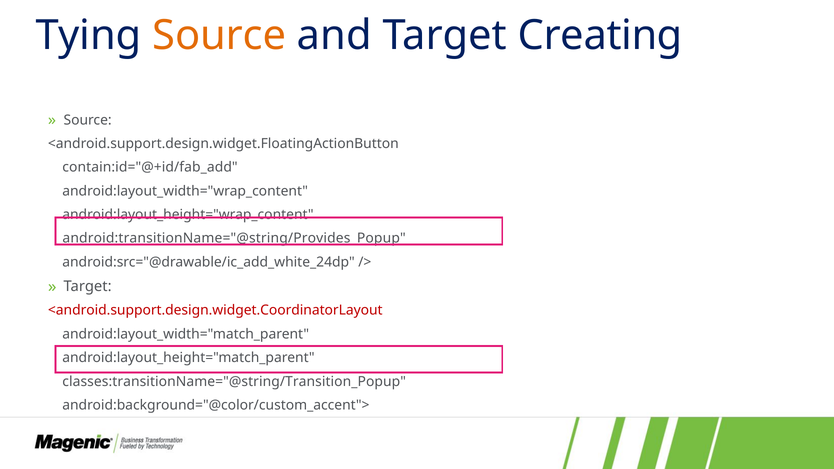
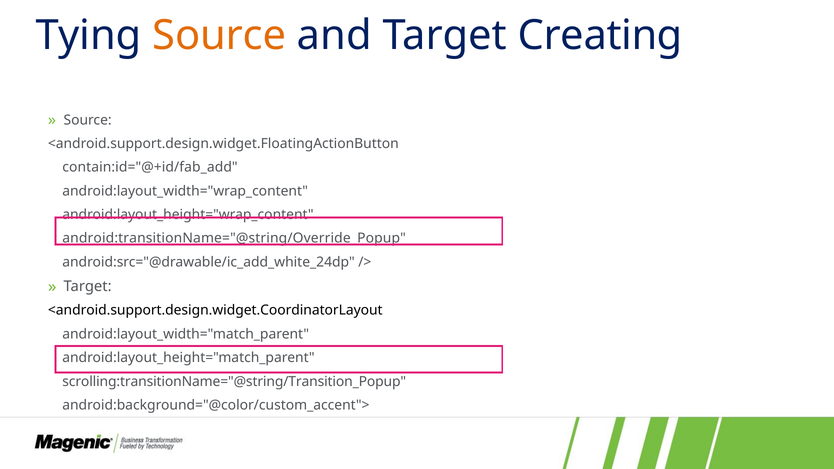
android:transitionName="@string/Provides_Popup: android:transitionName="@string/Provides_Popup -> android:transitionName="@string/Override_Popup
<android.support.design.widget.CoordinatorLayout colour: red -> black
classes:transitionName="@string/Transition_Popup: classes:transitionName="@string/Transition_Popup -> scrolling:transitionName="@string/Transition_Popup
